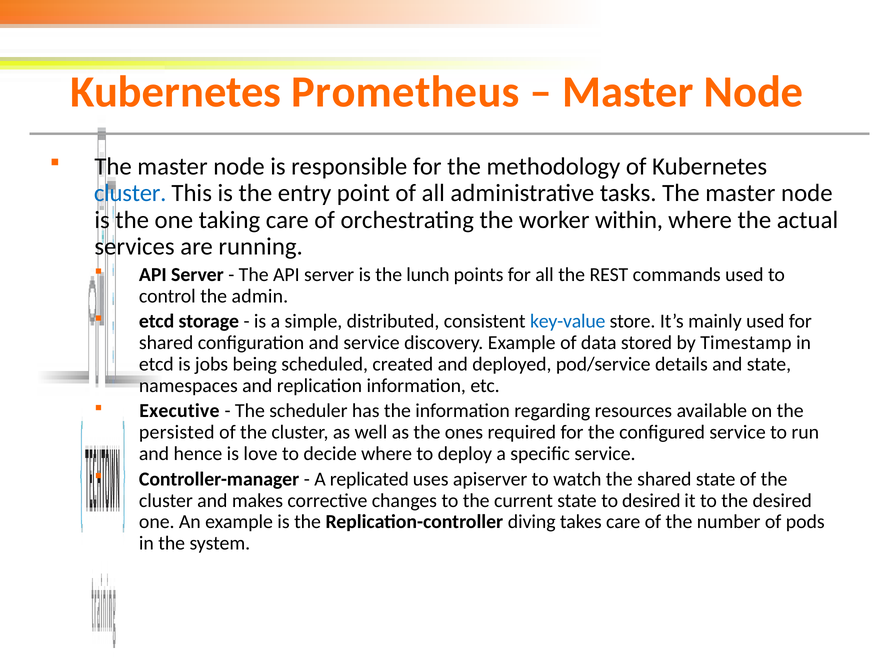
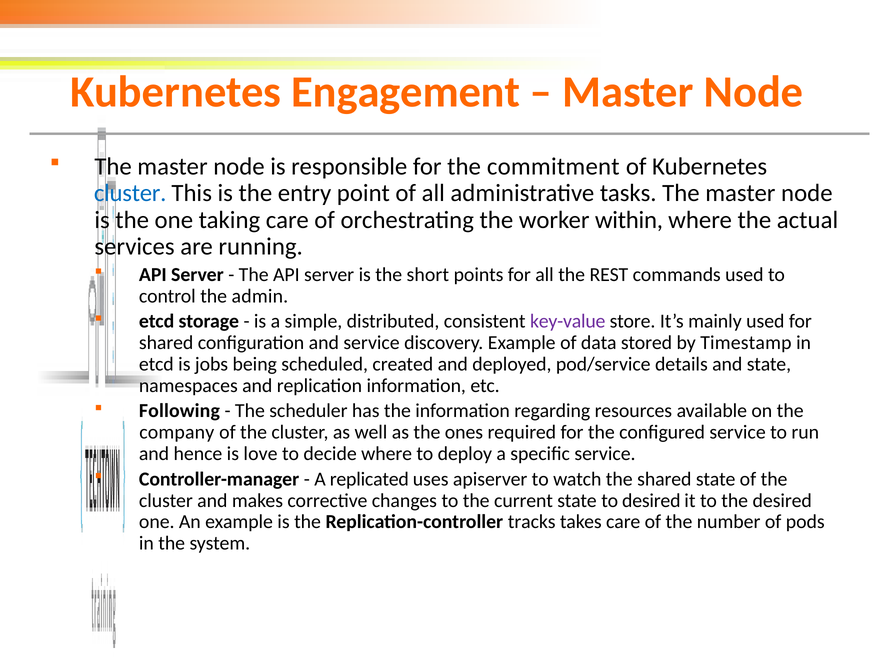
Prometheus: Prometheus -> Engagement
methodology: methodology -> commitment
lunch: lunch -> short
key-value colour: blue -> purple
Executive: Executive -> Following
persisted: persisted -> company
diving: diving -> tracks
